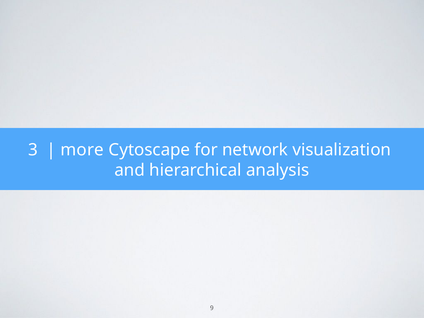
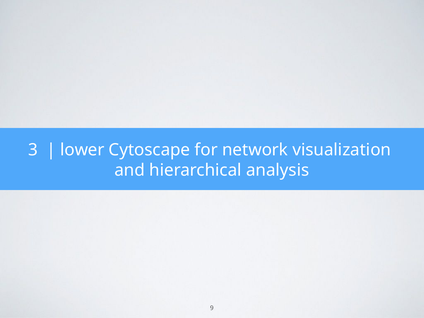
more: more -> lower
